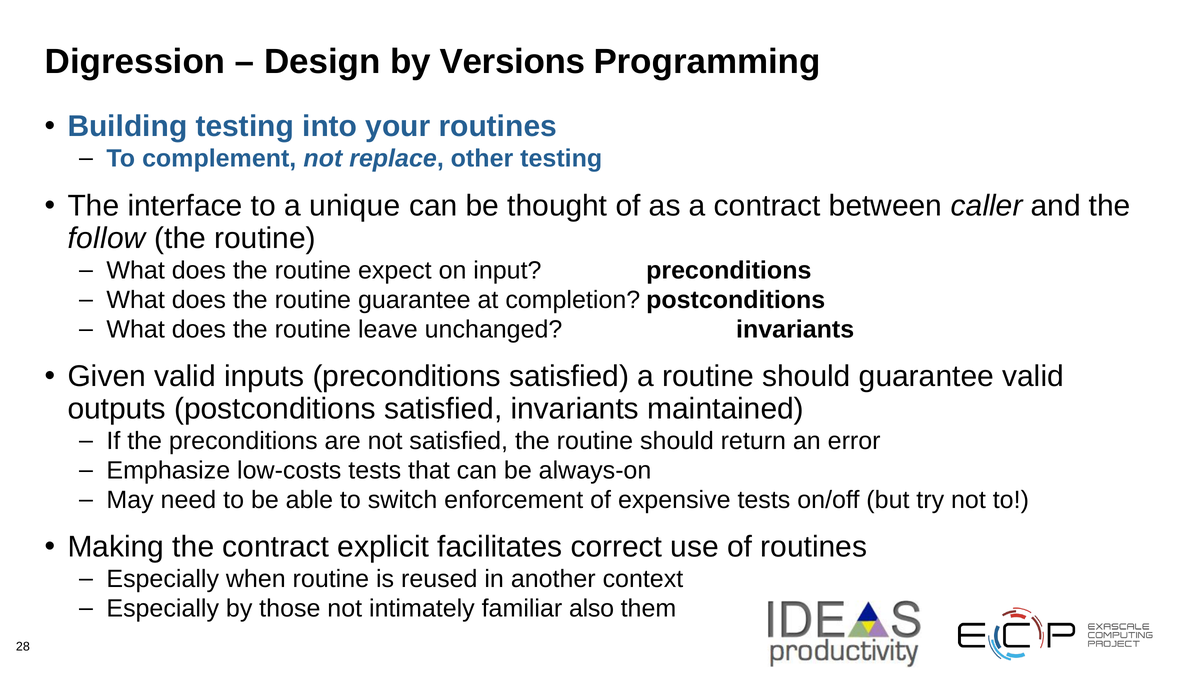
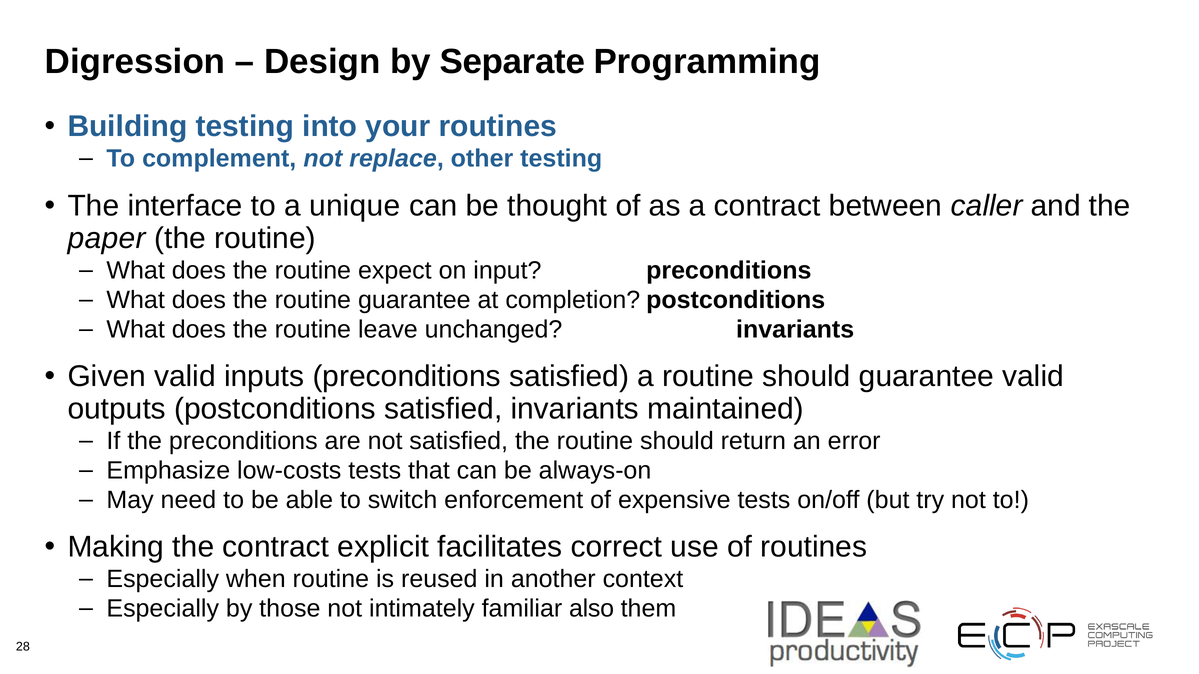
Versions: Versions -> Separate
follow: follow -> paper
